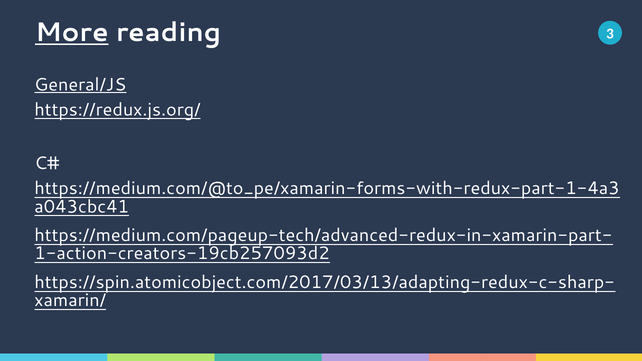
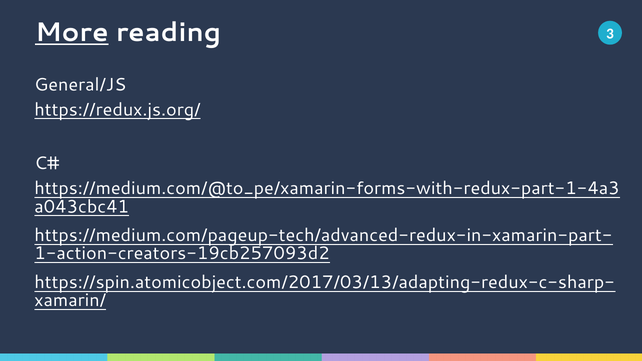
General/JS underline: present -> none
